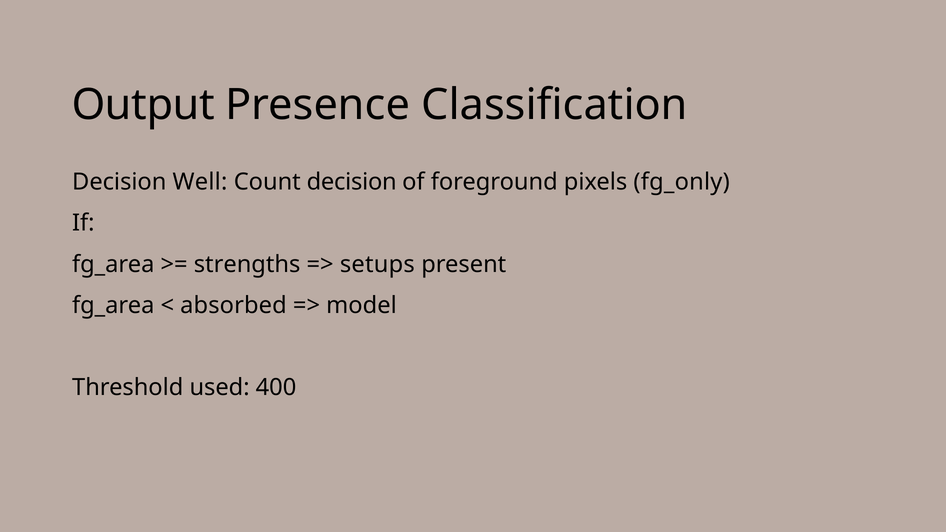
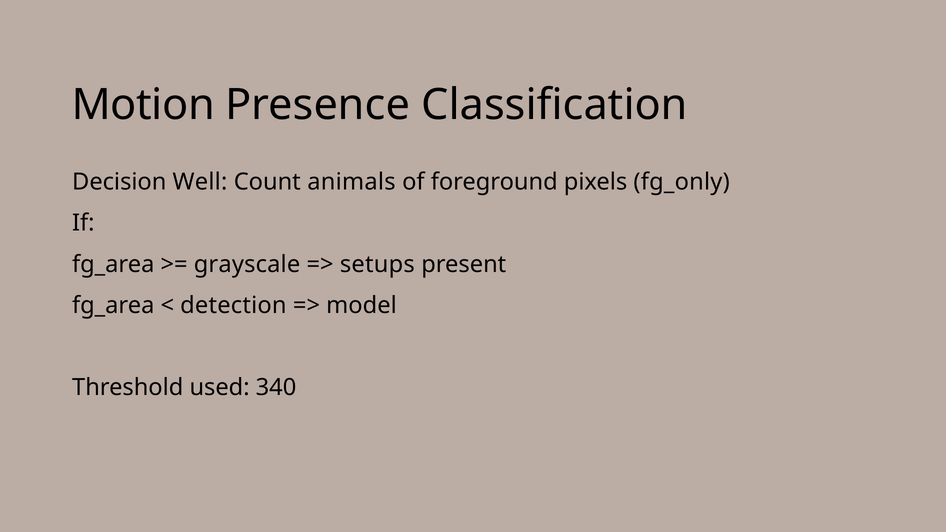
Output: Output -> Motion
Count decision: decision -> animals
strengths: strengths -> grayscale
absorbed: absorbed -> detection
400: 400 -> 340
